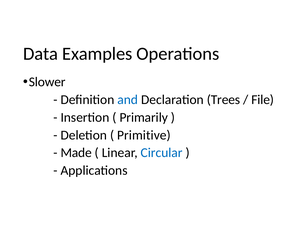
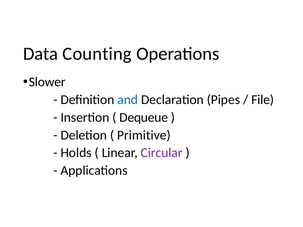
Examples: Examples -> Counting
Trees: Trees -> Pipes
Primarily: Primarily -> Dequeue
Made: Made -> Holds
Circular colour: blue -> purple
